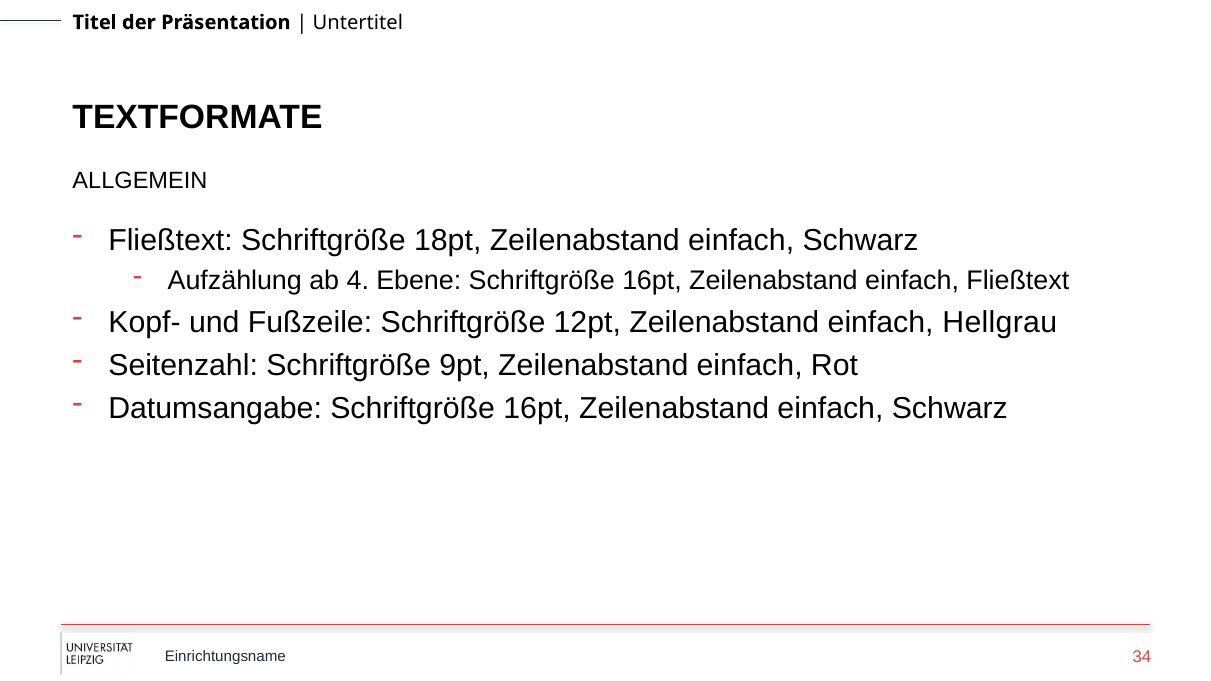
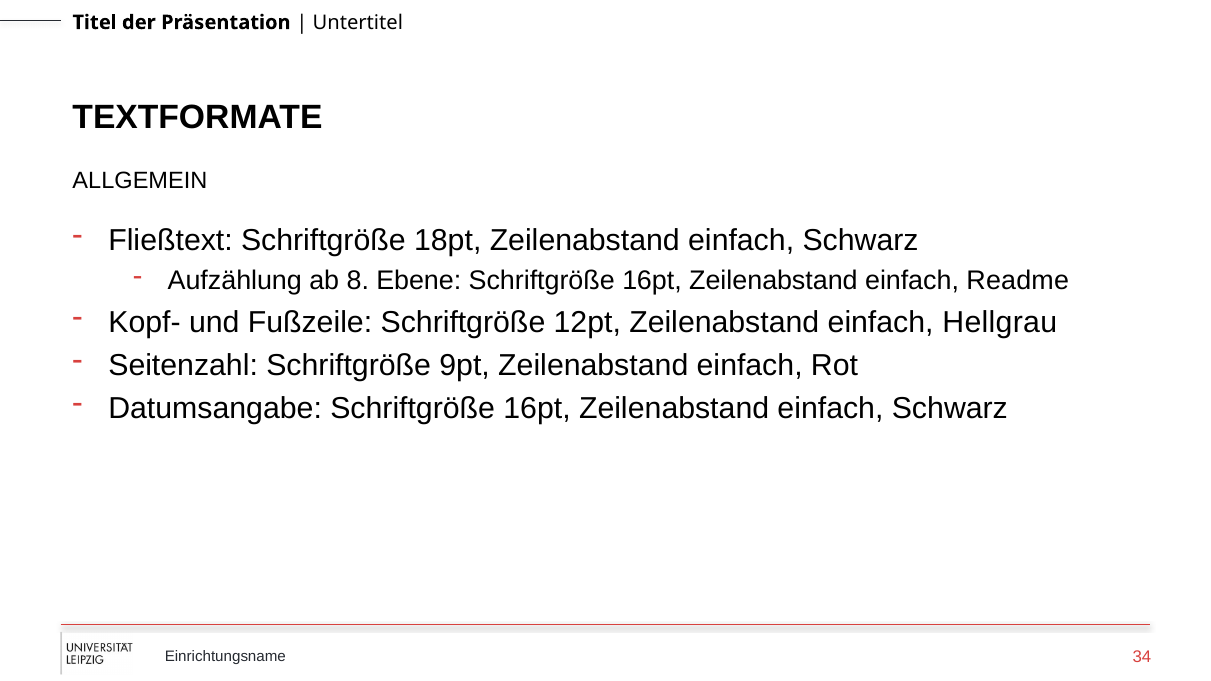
4: 4 -> 8
einfach Fließtext: Fließtext -> Readme
